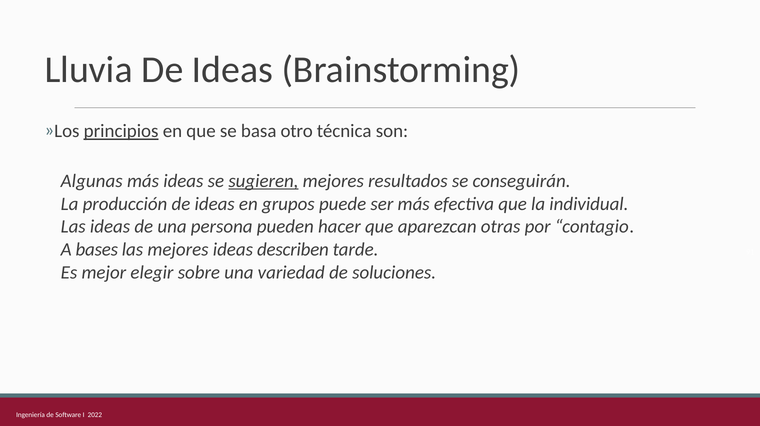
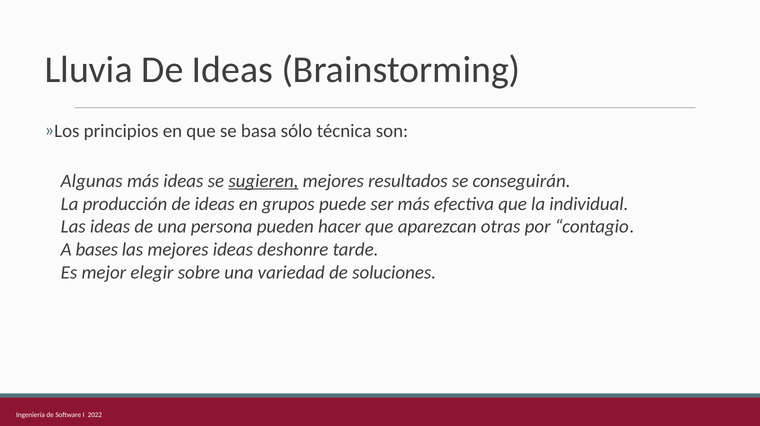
principios underline: present -> none
otro: otro -> sólo
describen: describen -> deshonre
